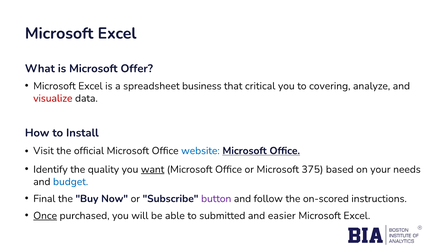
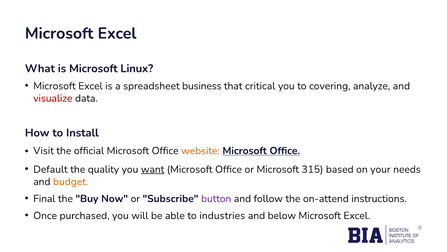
Offer: Offer -> Linux
website colour: blue -> orange
Identify: Identify -> Default
375: 375 -> 315
budget colour: blue -> orange
on-scored: on-scored -> on-attend
Once underline: present -> none
submitted: submitted -> industries
easier: easier -> below
